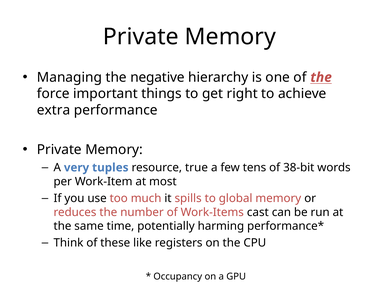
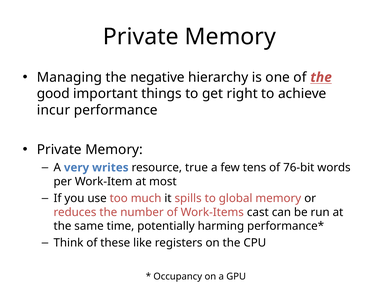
force: force -> good
extra: extra -> incur
tuples: tuples -> writes
38-bit: 38-bit -> 76-bit
